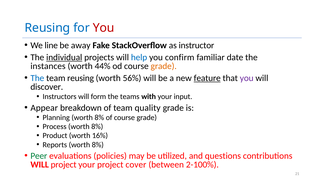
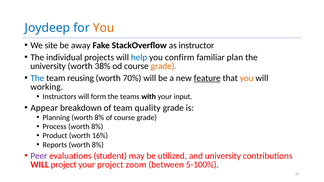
Reusing at (47, 28): Reusing -> Joydeep
You at (104, 28) colour: red -> orange
line: line -> site
individual underline: present -> none
date: date -> plan
instances at (48, 66): instances -> university
44%: 44% -> 38%
56%: 56% -> 70%
you at (247, 78) colour: purple -> orange
discover: discover -> working
Peer colour: green -> purple
policies: policies -> student
and questions: questions -> university
cover: cover -> zoom
2-100%: 2-100% -> 5-100%
